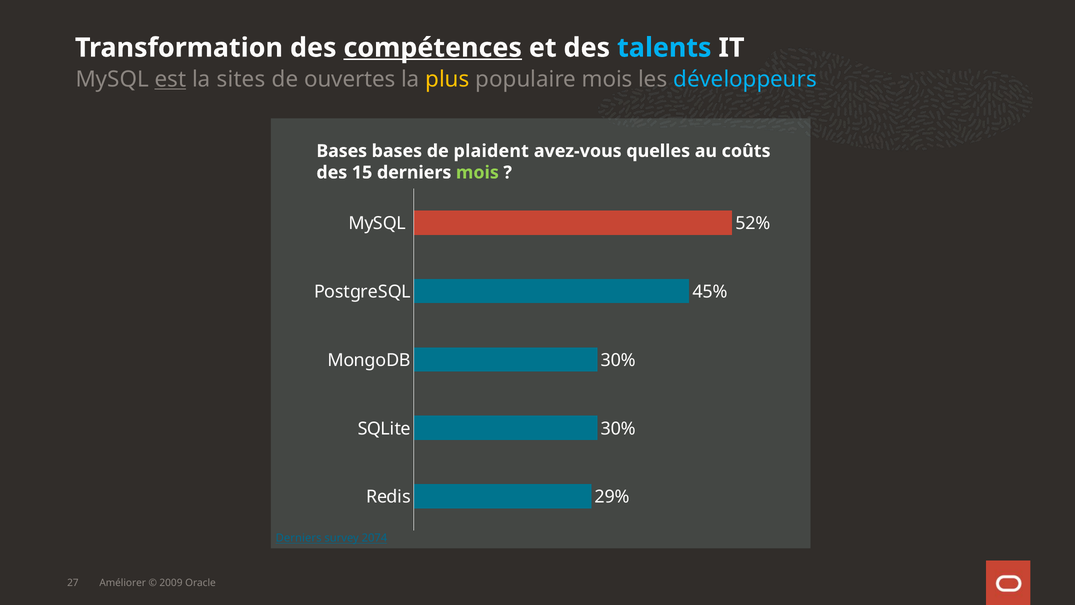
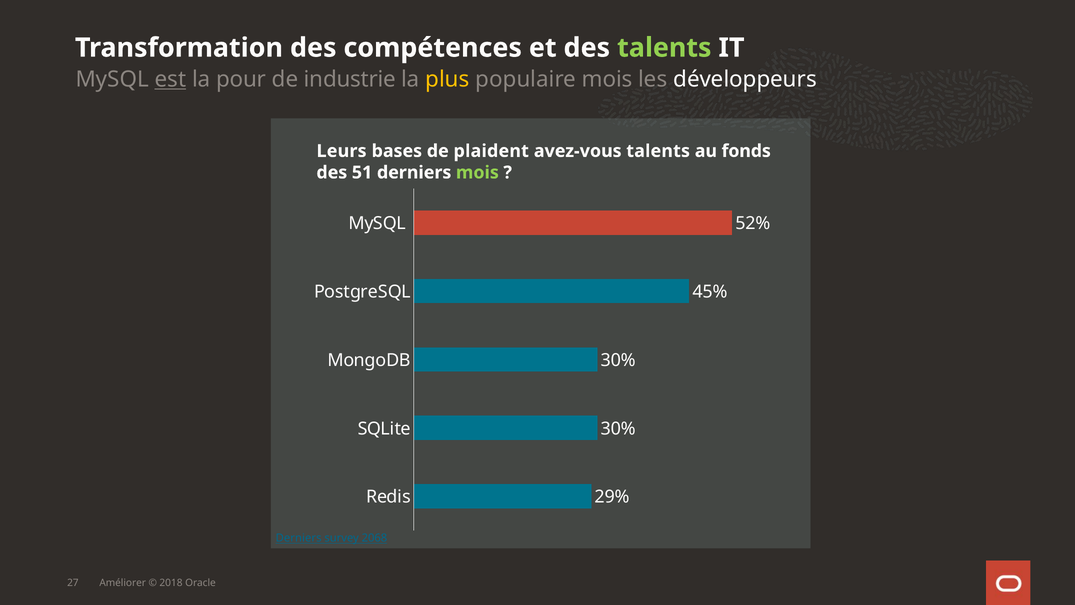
compétences underline: present -> none
talents at (664, 48) colour: light blue -> light green
sites: sites -> pour
ouvertes: ouvertes -> industrie
développeurs colour: light blue -> white
Bases at (342, 151): Bases -> Leurs
avez-vous quelles: quelles -> talents
coûts: coûts -> fonds
15: 15 -> 51
2074: 2074 -> 2068
2009: 2009 -> 2018
